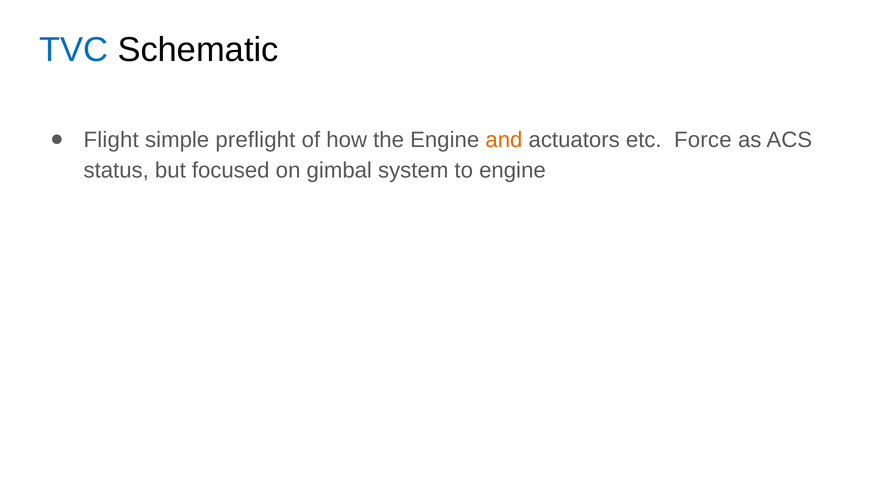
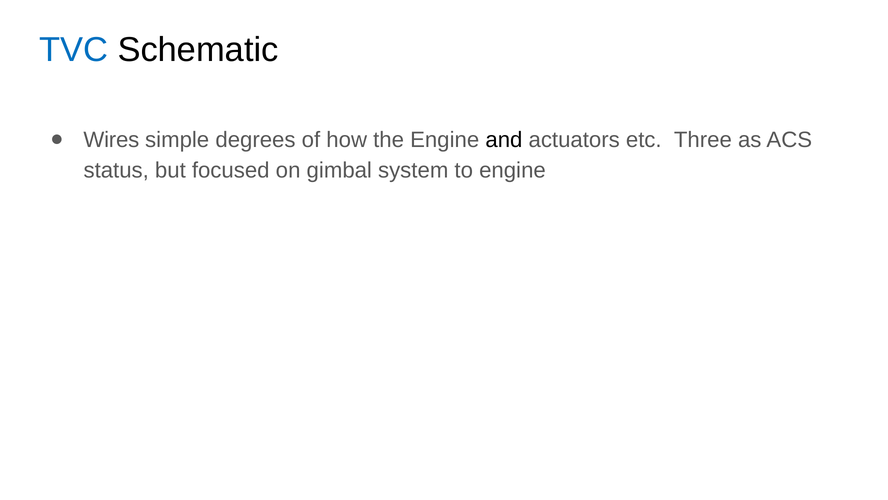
Flight: Flight -> Wires
preflight: preflight -> degrees
and colour: orange -> black
Force: Force -> Three
